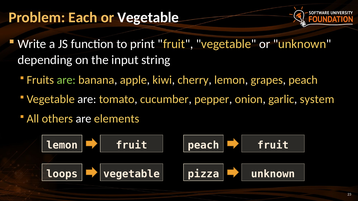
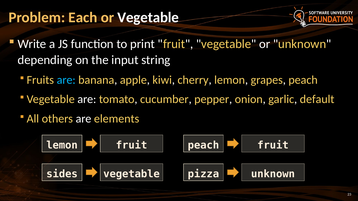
are at (66, 80) colour: light green -> light blue
system: system -> default
loops: loops -> sides
